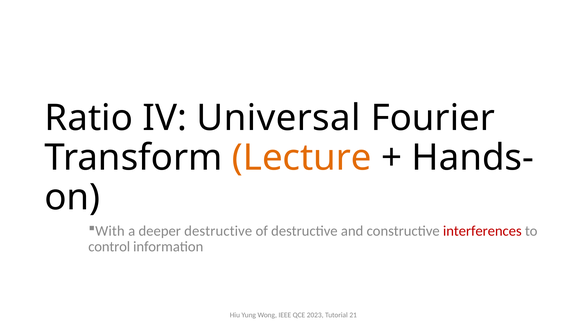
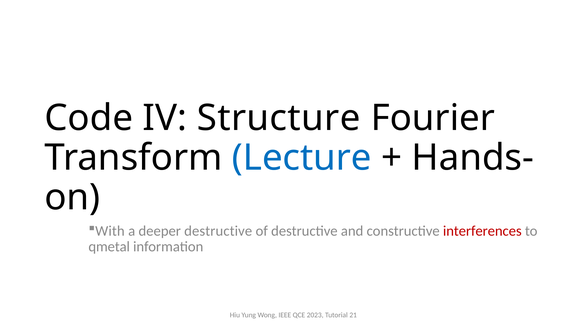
Ratio: Ratio -> Code
Universal: Universal -> Structure
Lecture colour: orange -> blue
control: control -> qmetal
